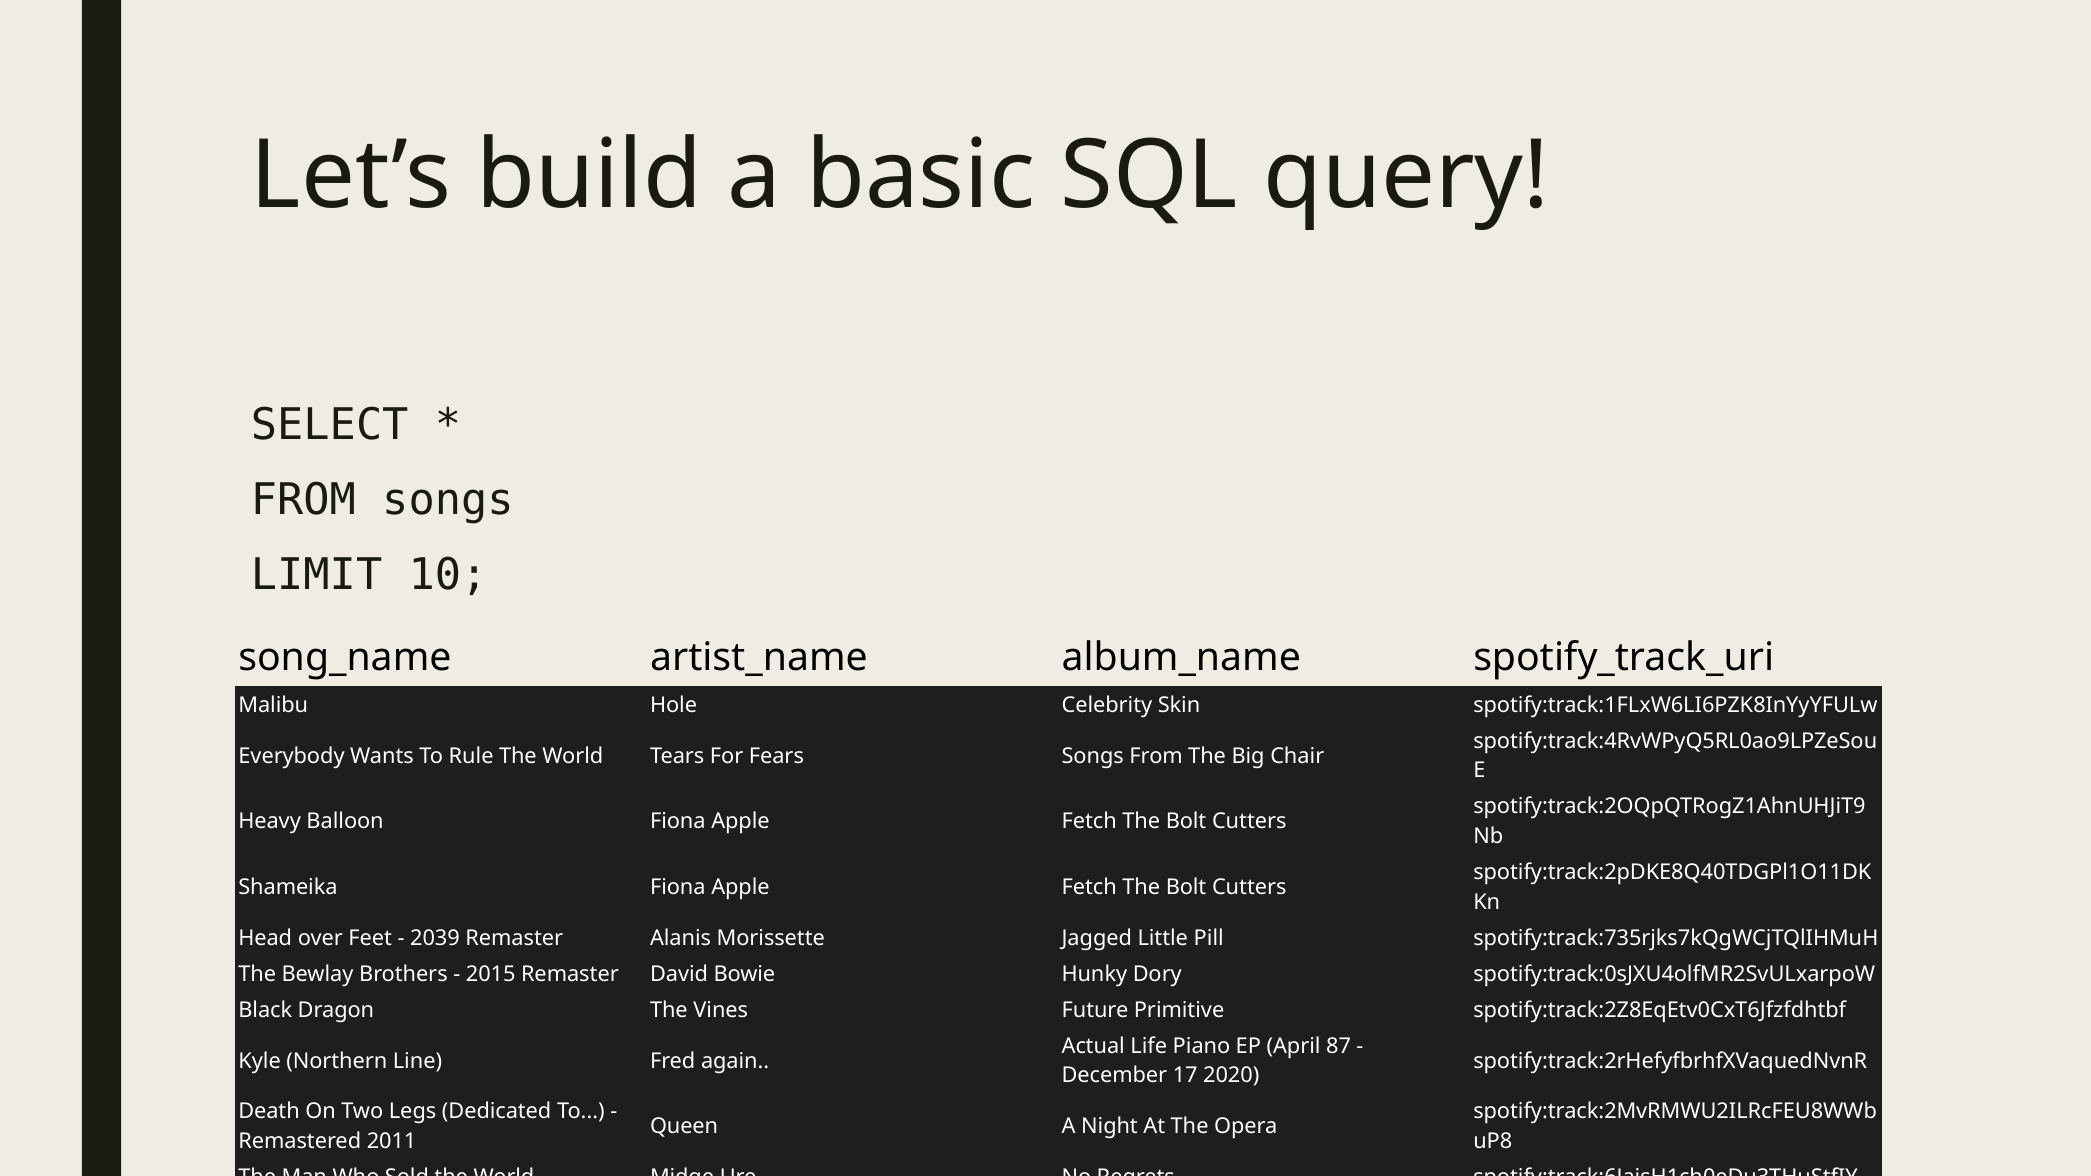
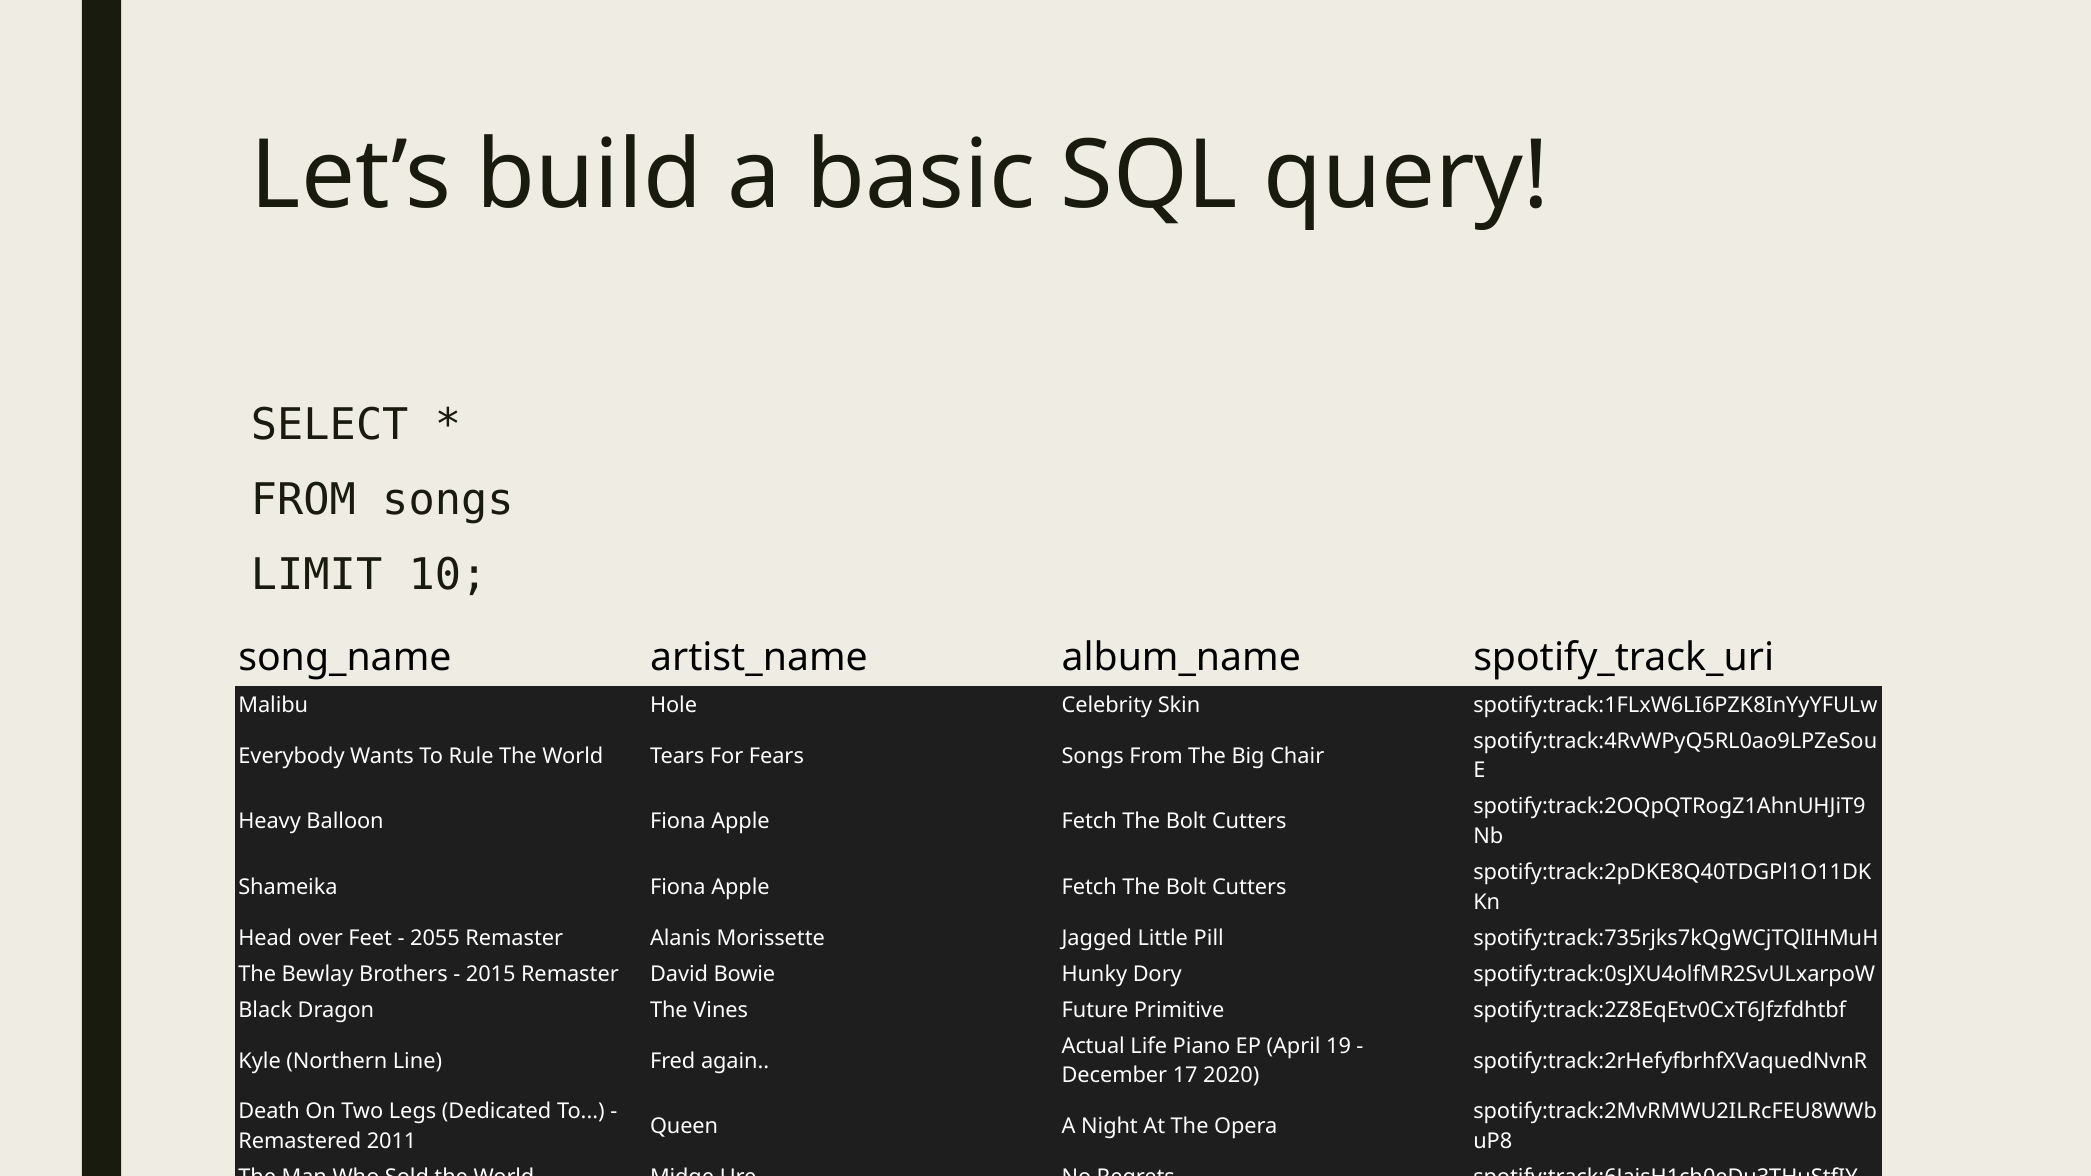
2039: 2039 -> 2055
87: 87 -> 19
